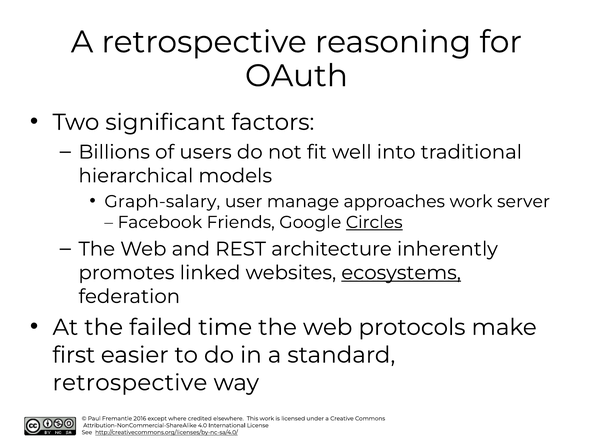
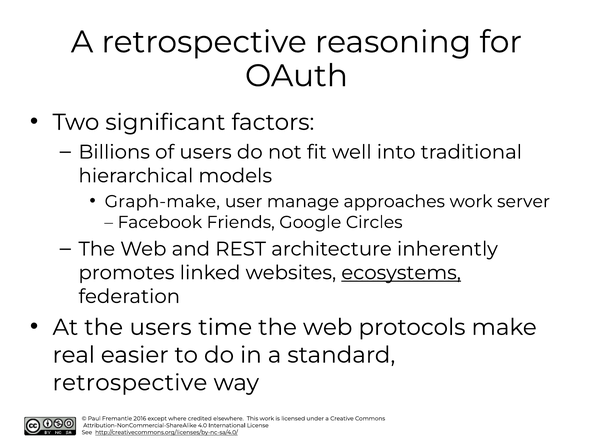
Graph-salary: Graph-salary -> Graph-make
Circles underline: present -> none
the failed: failed -> users
first: first -> real
